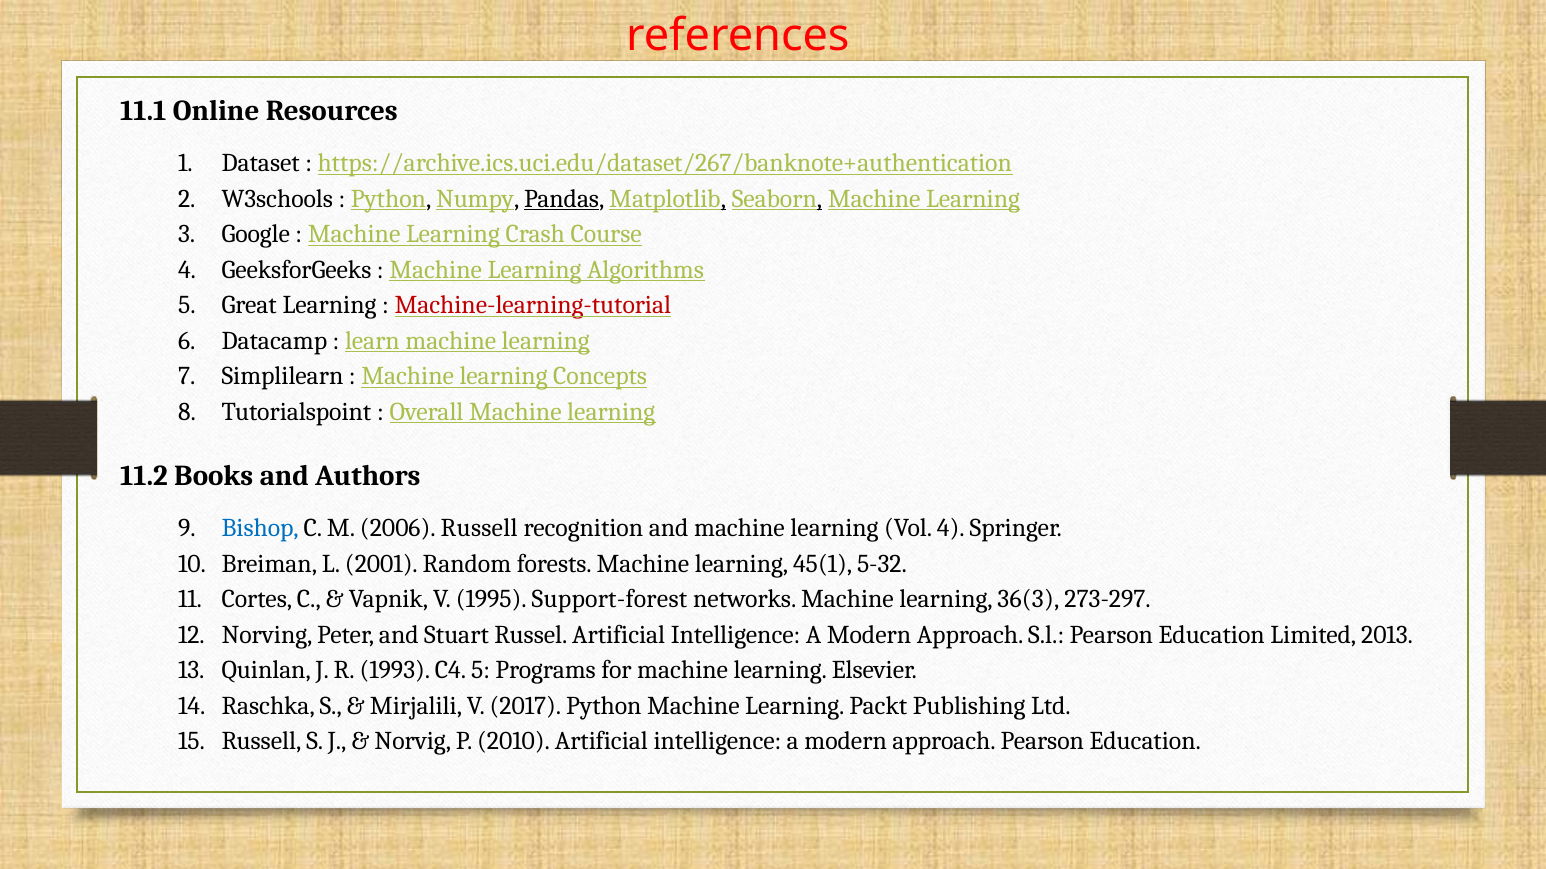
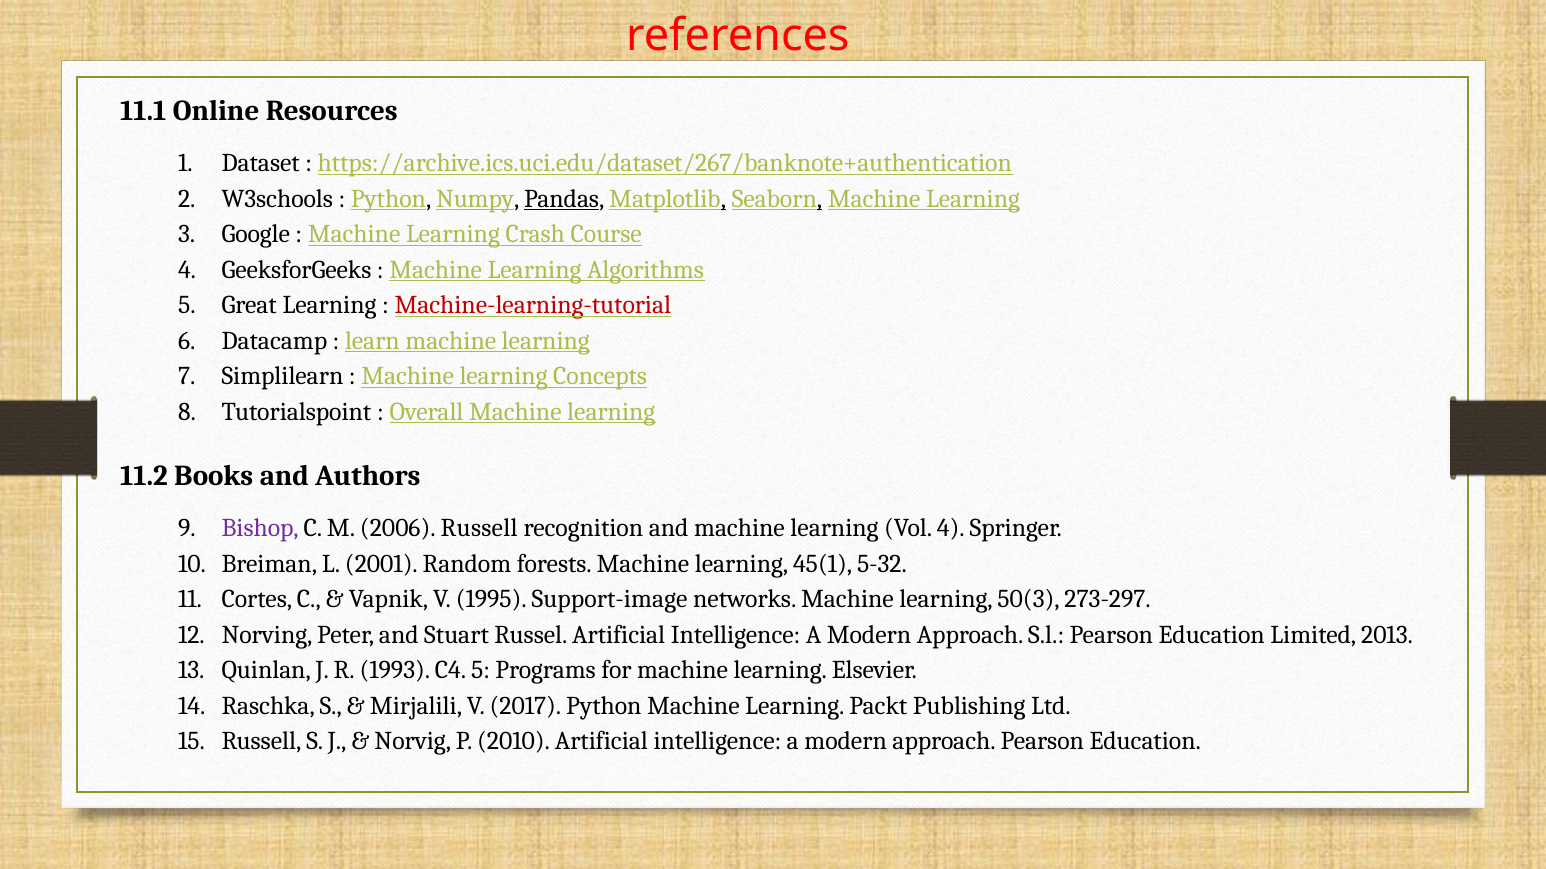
Bishop colour: blue -> purple
Support-forest: Support-forest -> Support-image
36(3: 36(3 -> 50(3
